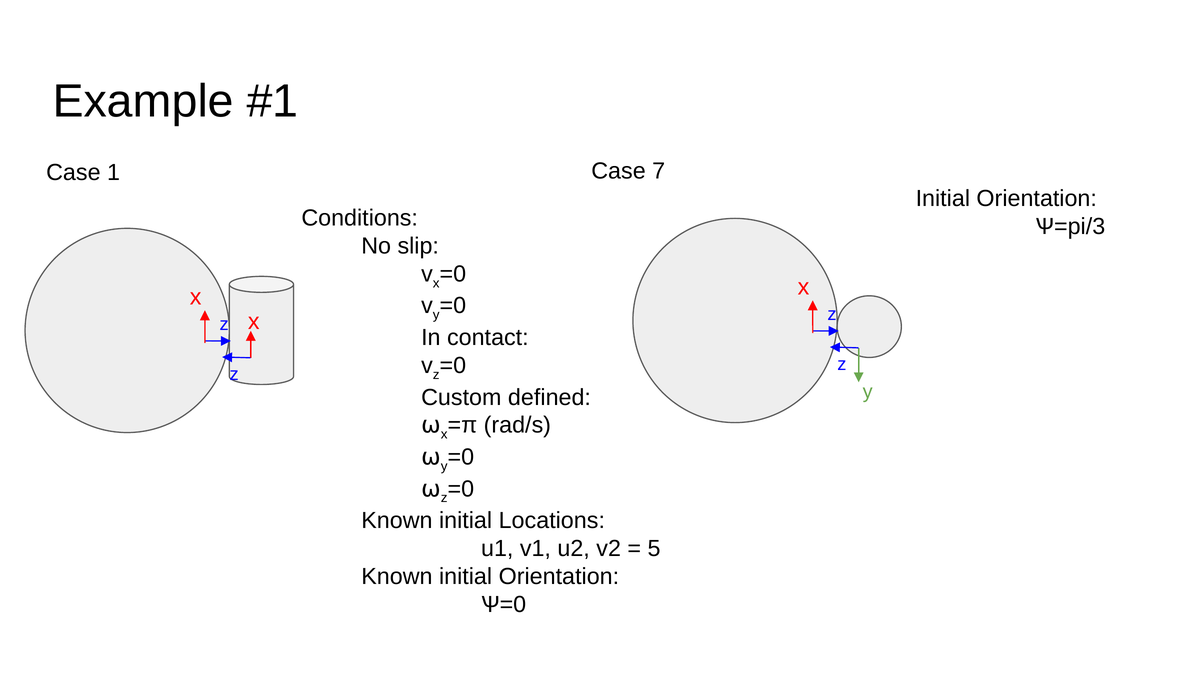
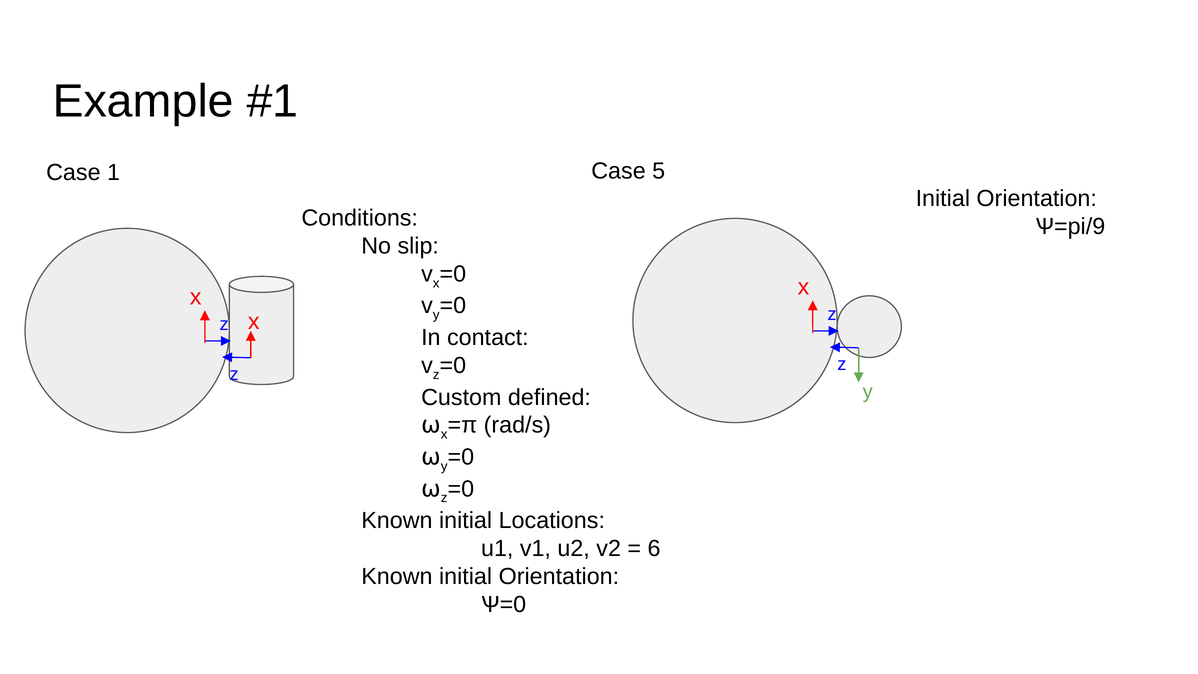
7: 7 -> 5
Ѱ=pi/3: Ѱ=pi/3 -> Ѱ=pi/9
5: 5 -> 6
